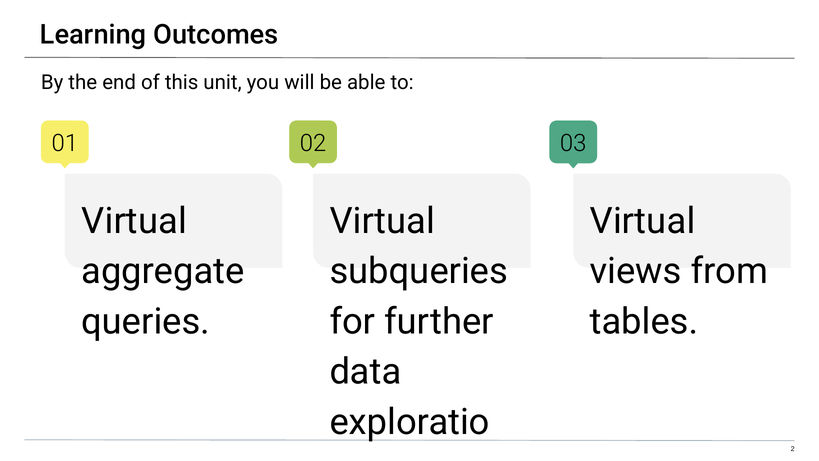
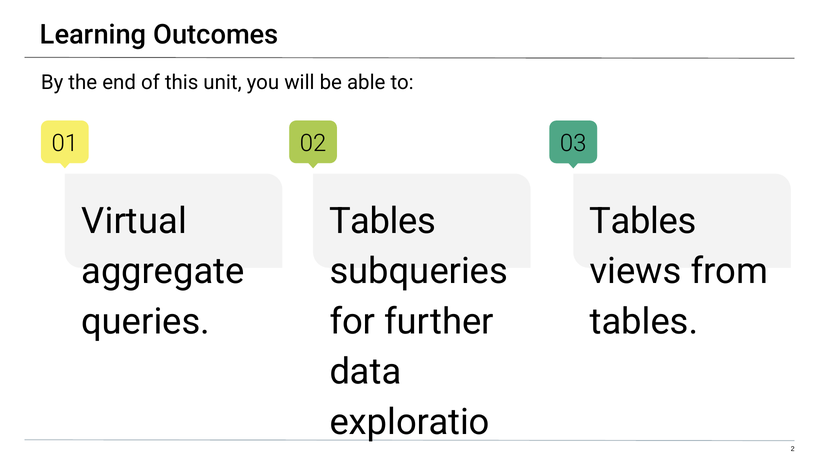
Virtual at (382, 221): Virtual -> Tables
Virtual at (643, 221): Virtual -> Tables
